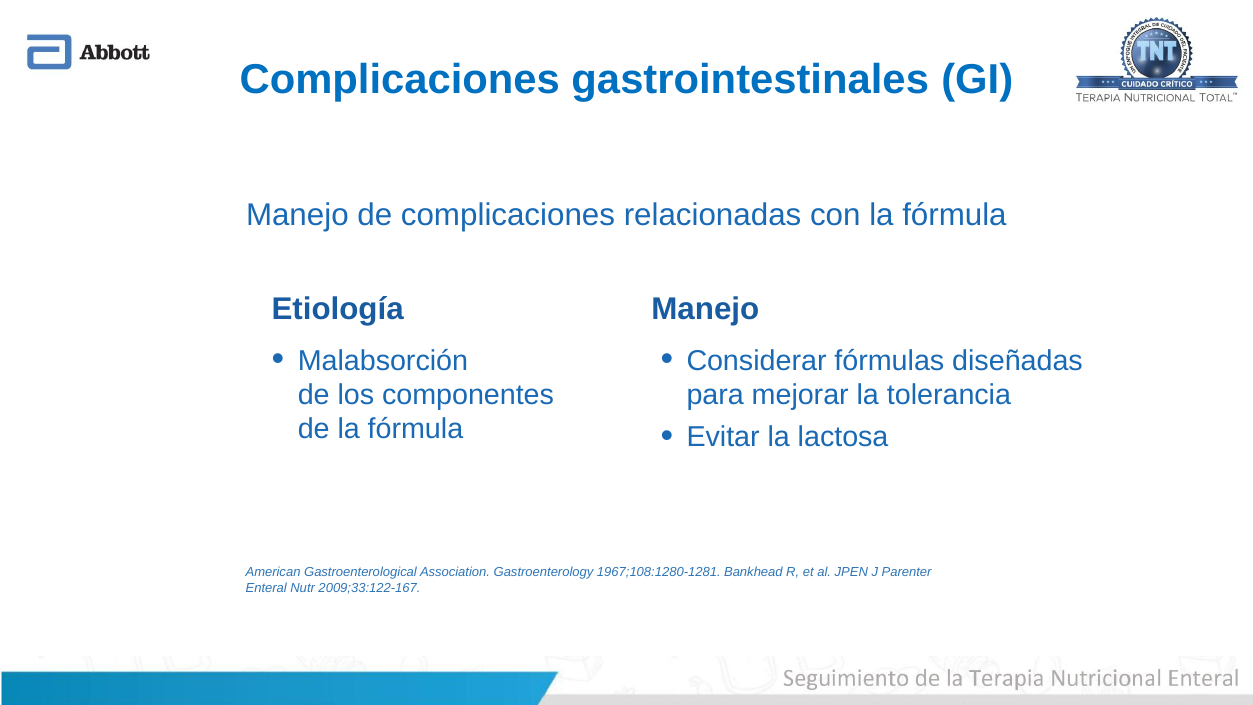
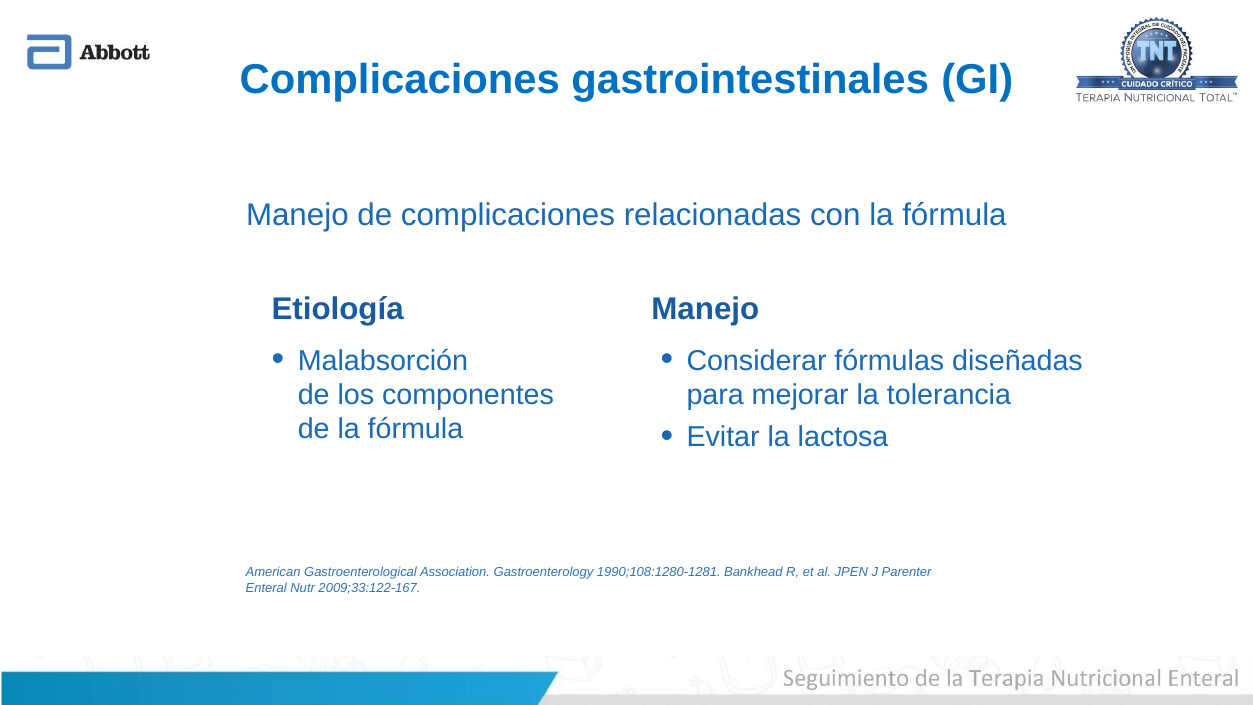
1967;108:1280-1281: 1967;108:1280-1281 -> 1990;108:1280-1281
